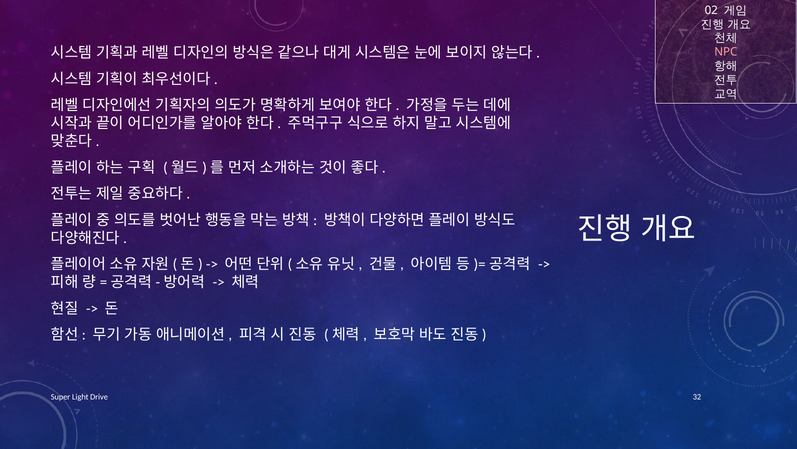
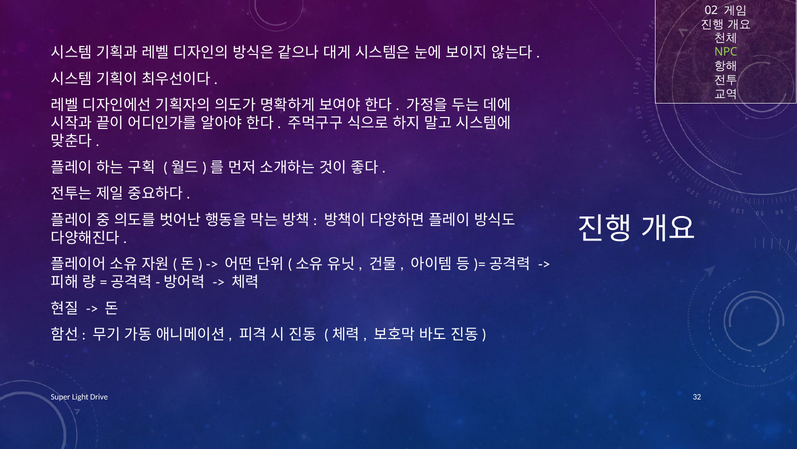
NPC colour: pink -> light green
